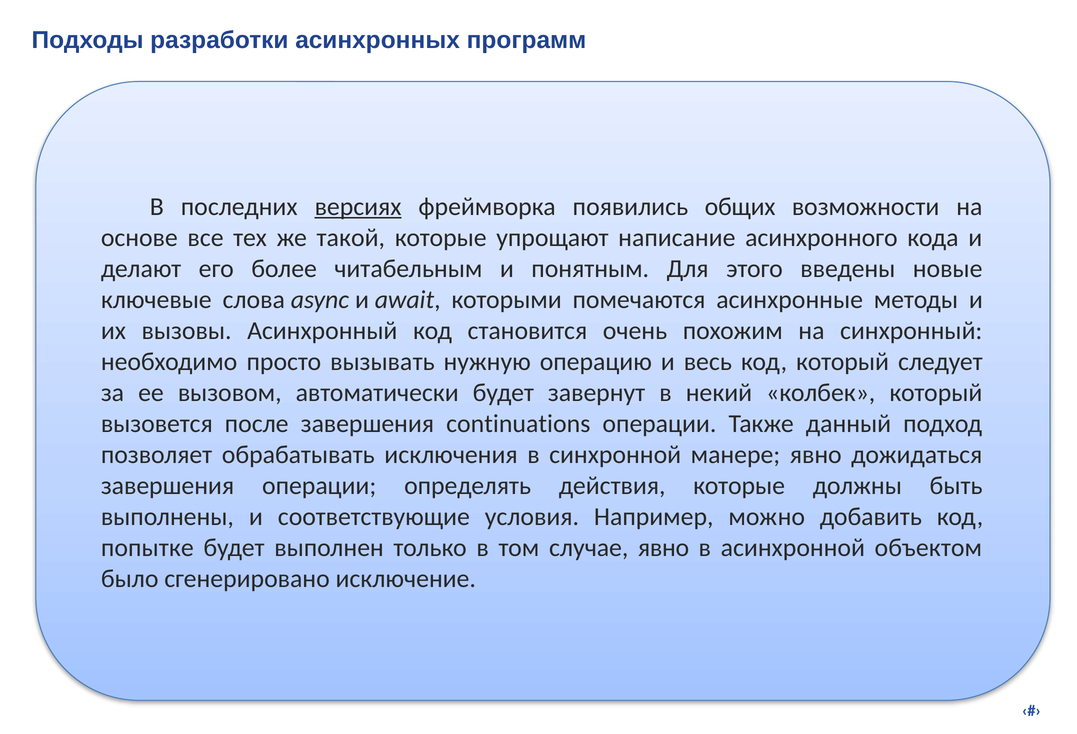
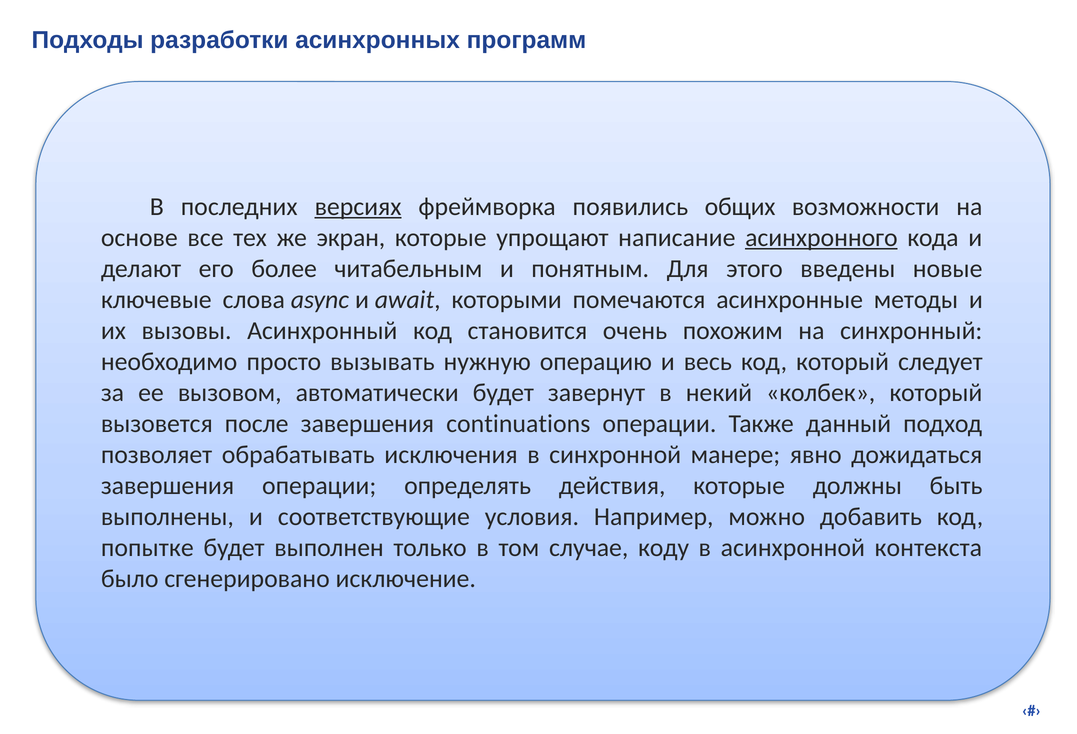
такой: такой -> экран
асинхронного underline: none -> present
случае явно: явно -> коду
объектом: объектом -> контекста
